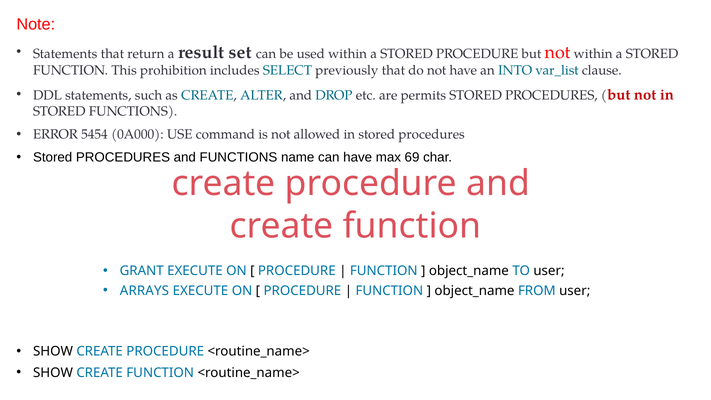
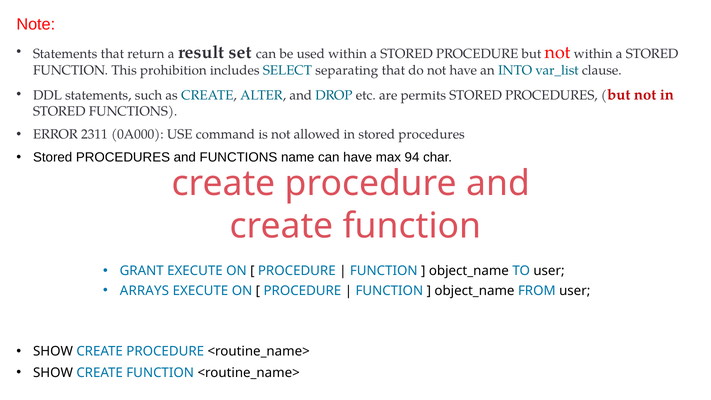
previously: previously -> separating
5454: 5454 -> 2311
69: 69 -> 94
